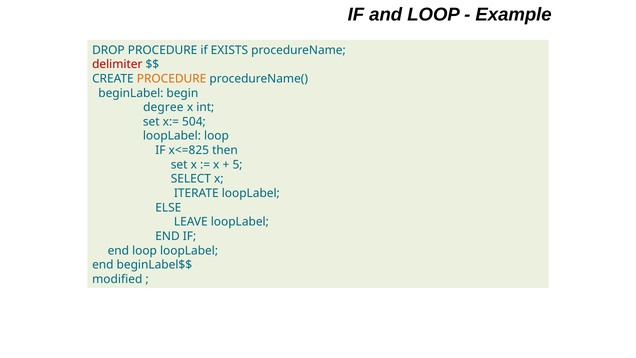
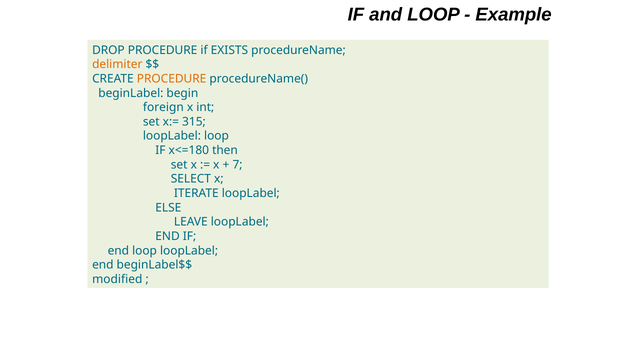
delimiter colour: red -> orange
degree: degree -> foreign
504: 504 -> 315
x<=825: x<=825 -> x<=180
5: 5 -> 7
